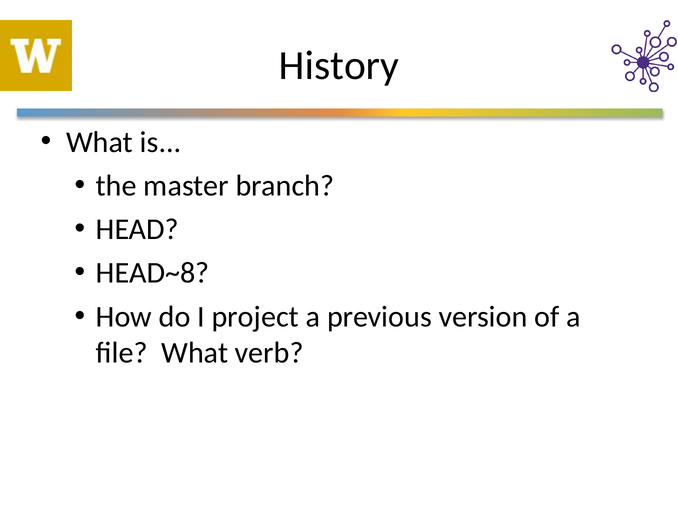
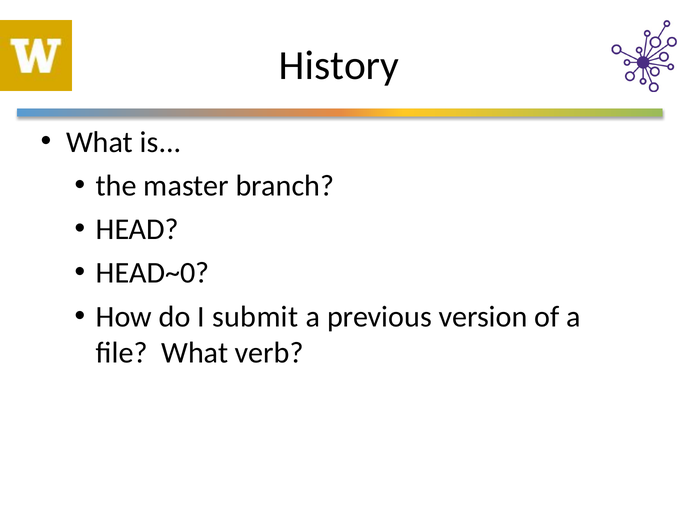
HEAD~8: HEAD~8 -> HEAD~0
project: project -> submit
